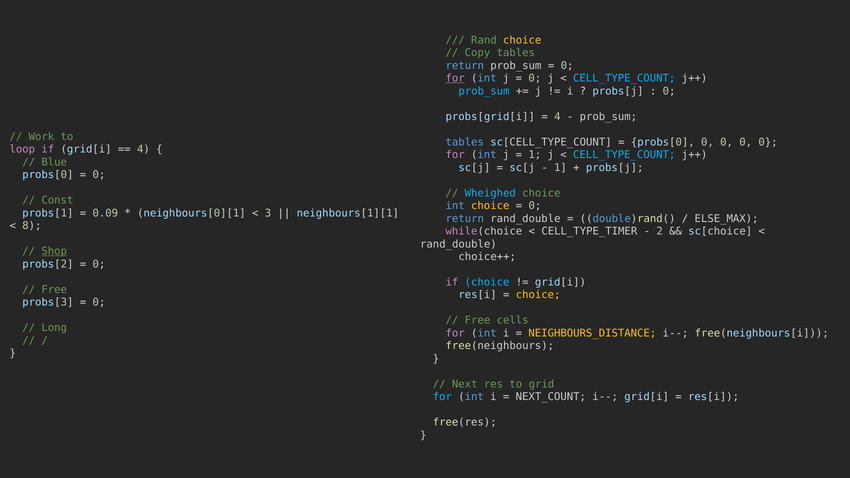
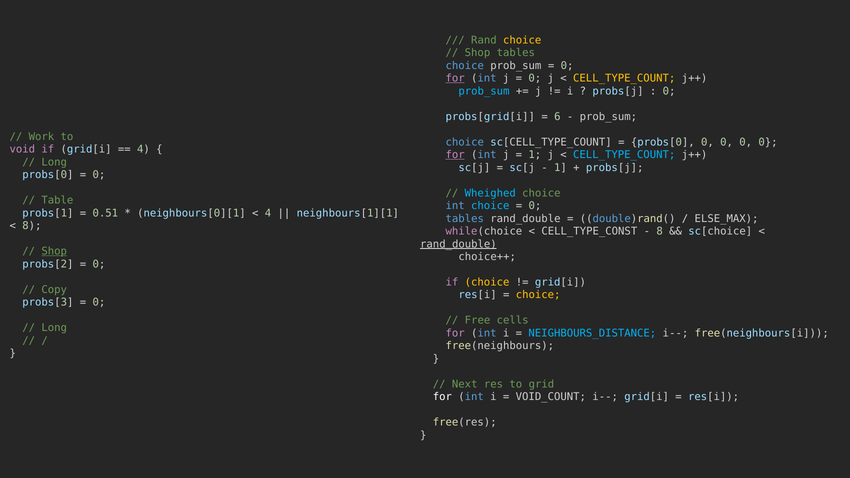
Copy at (477, 53): Copy -> Shop
return at (465, 66): return -> choice
CELL_TYPE_COUNT at (624, 78) colour: light blue -> yellow
4 at (557, 117): 4 -> 6
tables at (465, 142): tables -> choice
loop: loop -> void
for at (455, 155) underline: none -> present
Blue at (54, 162): Blue -> Long
Const: Const -> Table
choice at (490, 206) colour: yellow -> light blue
0.09: 0.09 -> 0.51
3 at (268, 213): 3 -> 4
return at (465, 219): return -> tables
CELL_TYPE_TIMER: CELL_TYPE_TIMER -> CELL_TYPE_CONST
2 at (660, 231): 2 -> 8
rand_double at (458, 244) underline: none -> present
choice at (487, 282) colour: light blue -> yellow
Free at (54, 290): Free -> Copy
NEIGHBOURS_DISTANCE colour: yellow -> light blue
for at (442, 397) colour: light blue -> white
NEXT_COUNT: NEXT_COUNT -> VOID_COUNT
